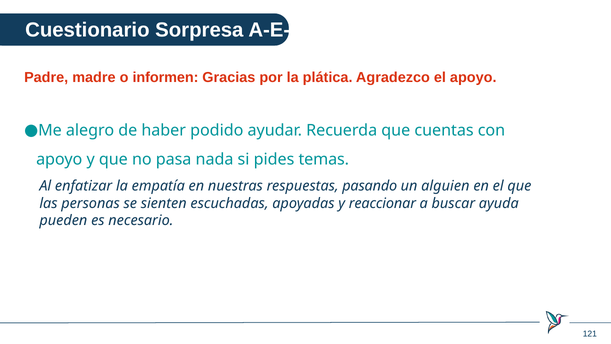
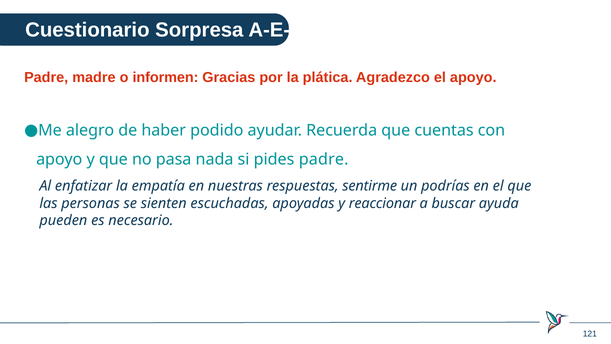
pides temas: temas -> padre
pasando: pasando -> sentirme
alguien: alguien -> podrías
